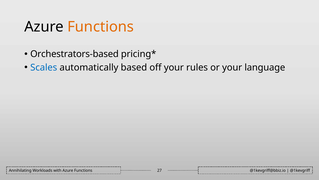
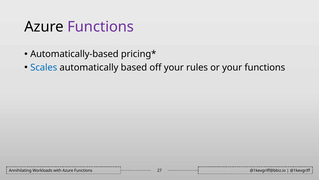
Functions at (101, 27) colour: orange -> purple
Orchestrators-based: Orchestrators-based -> Automatically-based
your language: language -> functions
